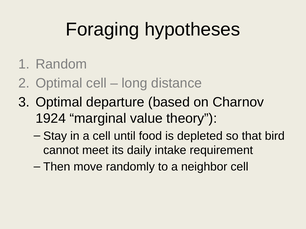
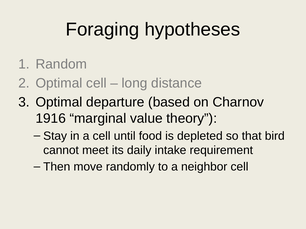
1924: 1924 -> 1916
